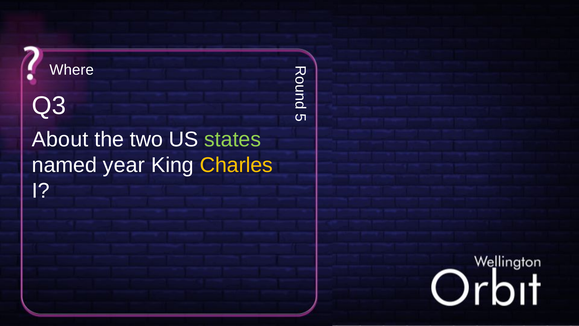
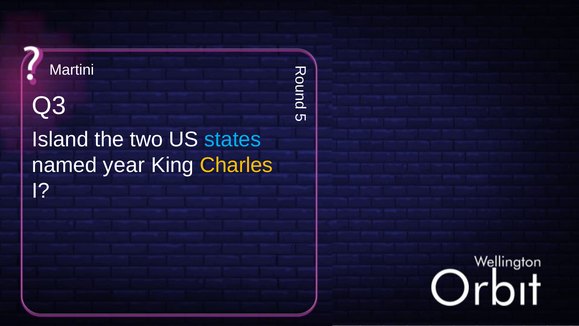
Where: Where -> Martini
About: About -> Island
states colour: light green -> light blue
